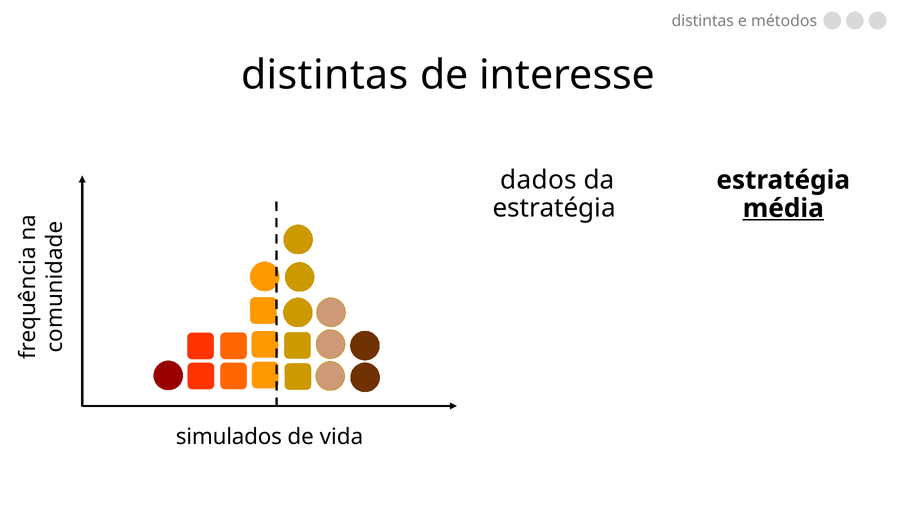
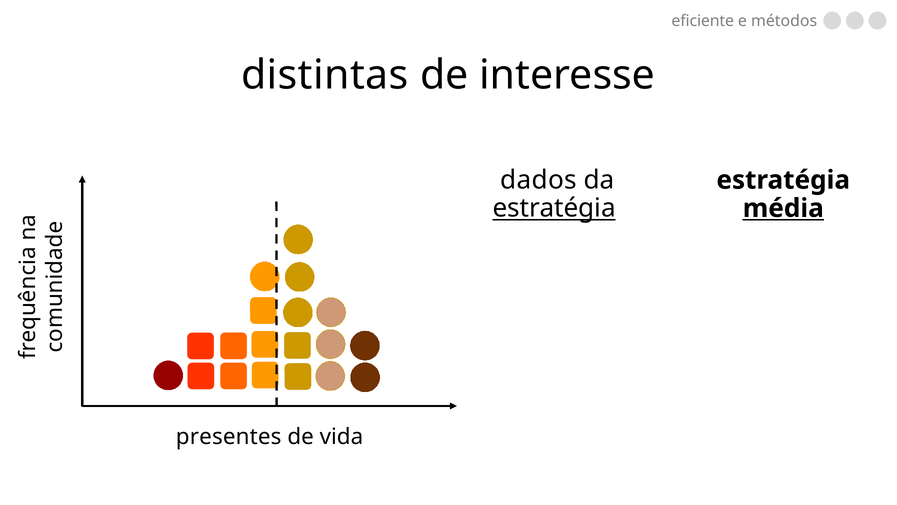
distintas at (703, 21): distintas -> eficiente
estratégia at (554, 208) underline: none -> present
simulados: simulados -> presentes
